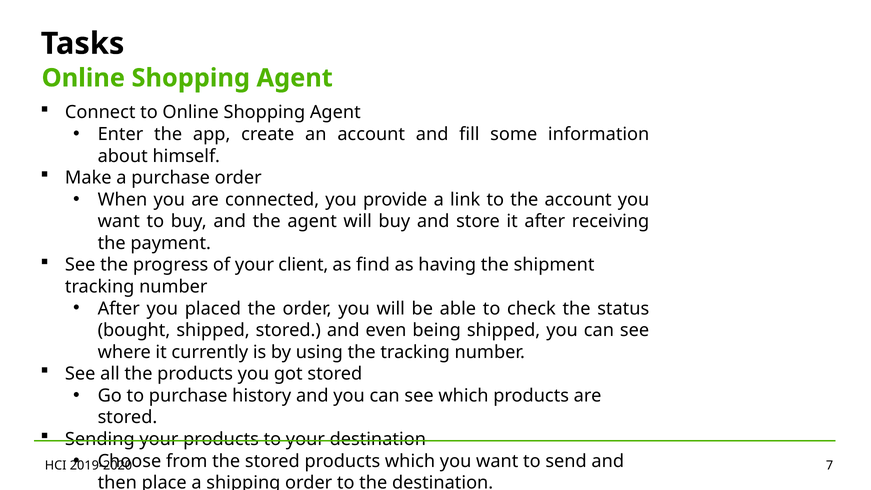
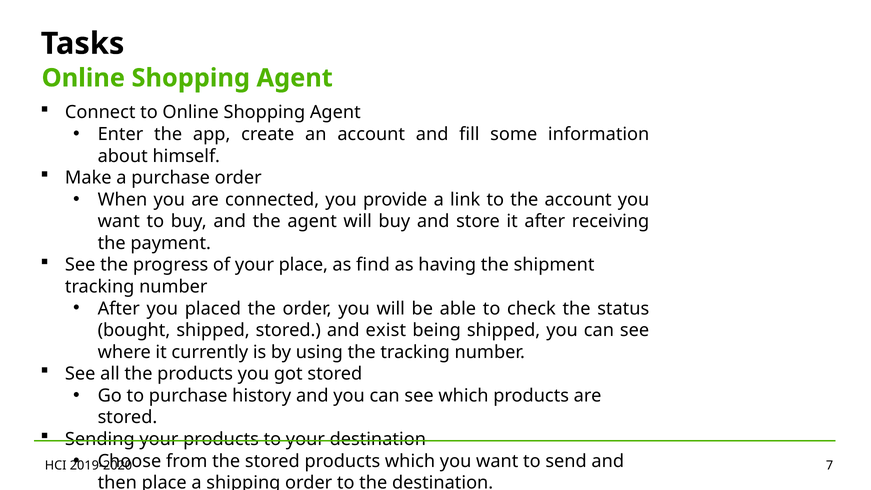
your client: client -> place
even: even -> exist
